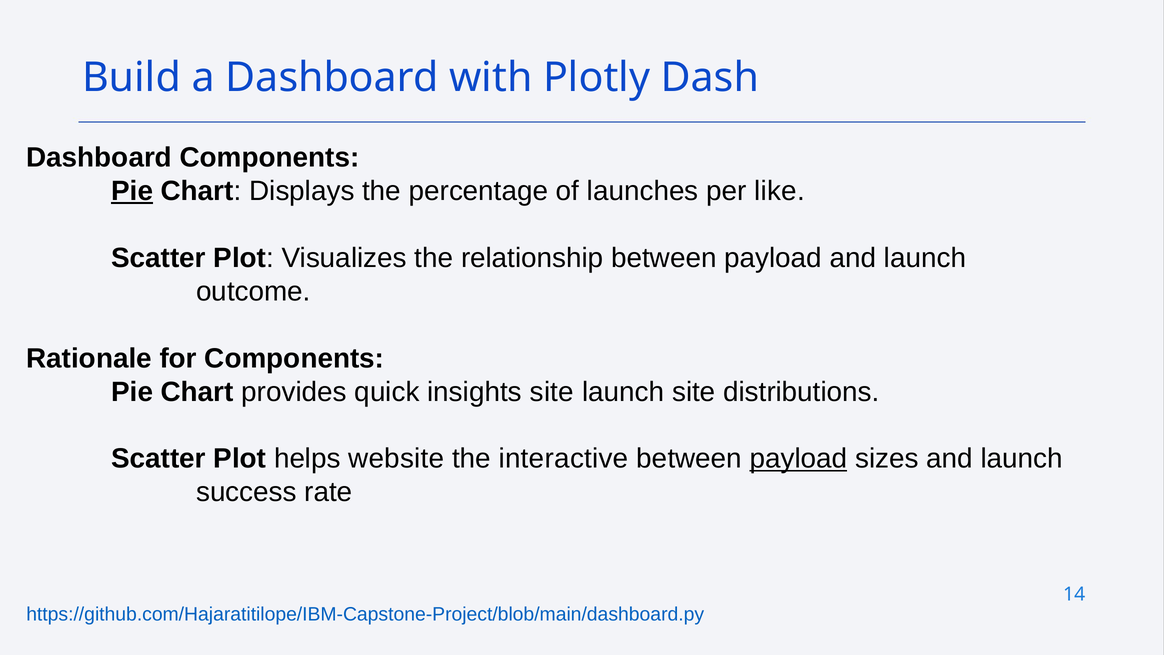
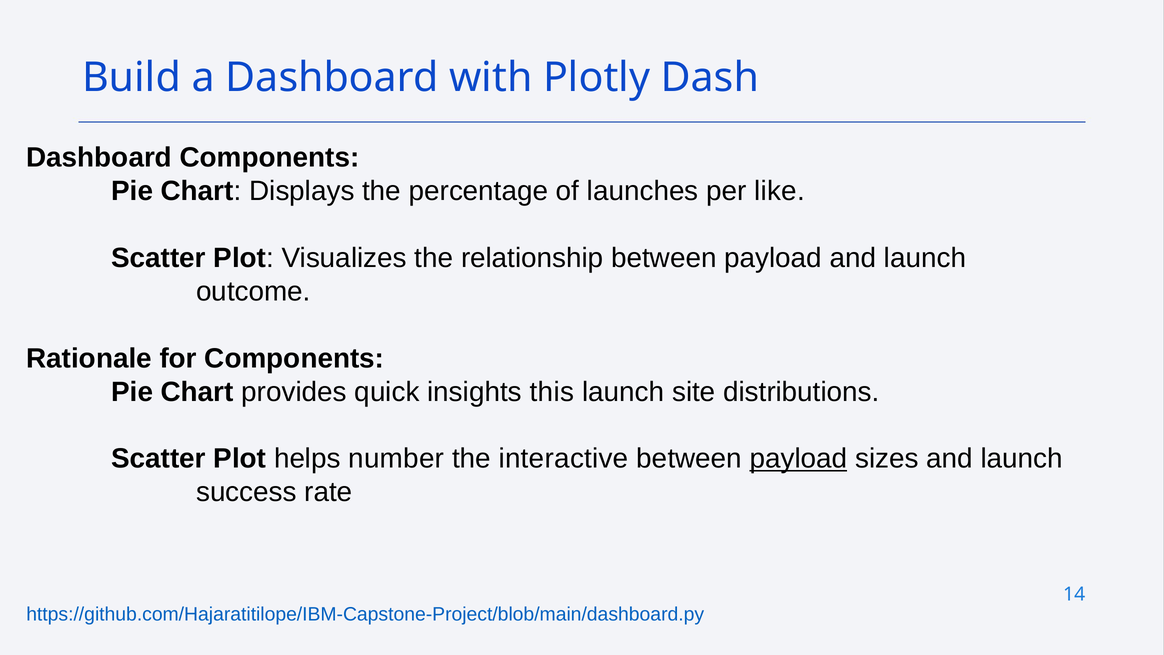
Pie at (132, 191) underline: present -> none
insights site: site -> this
website: website -> number
